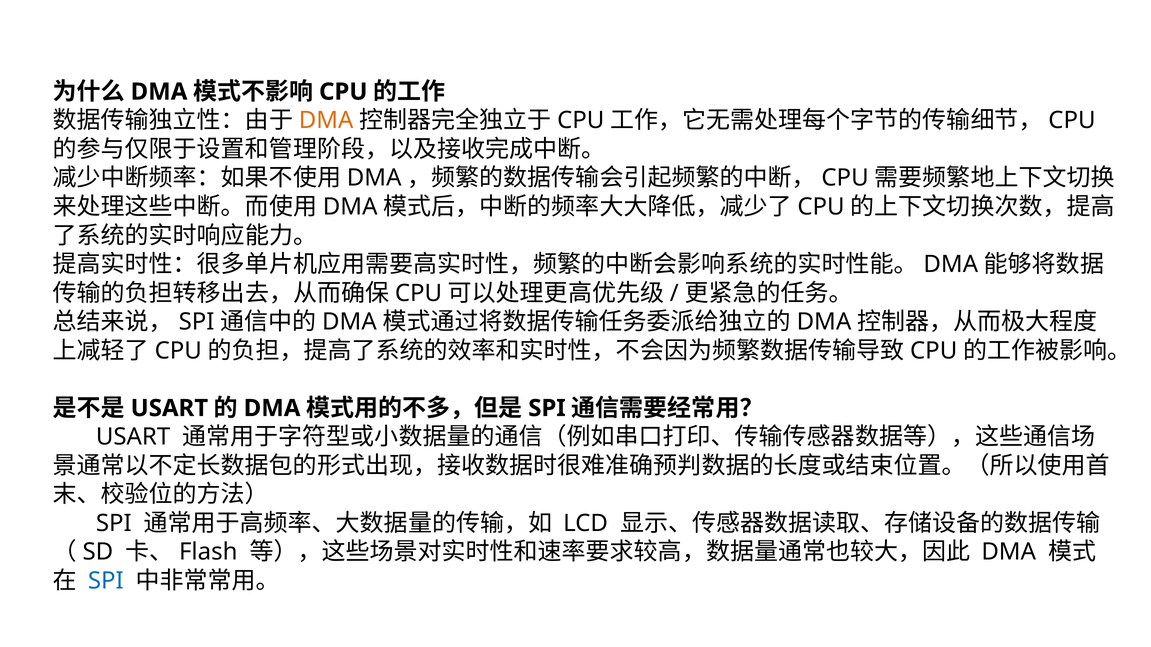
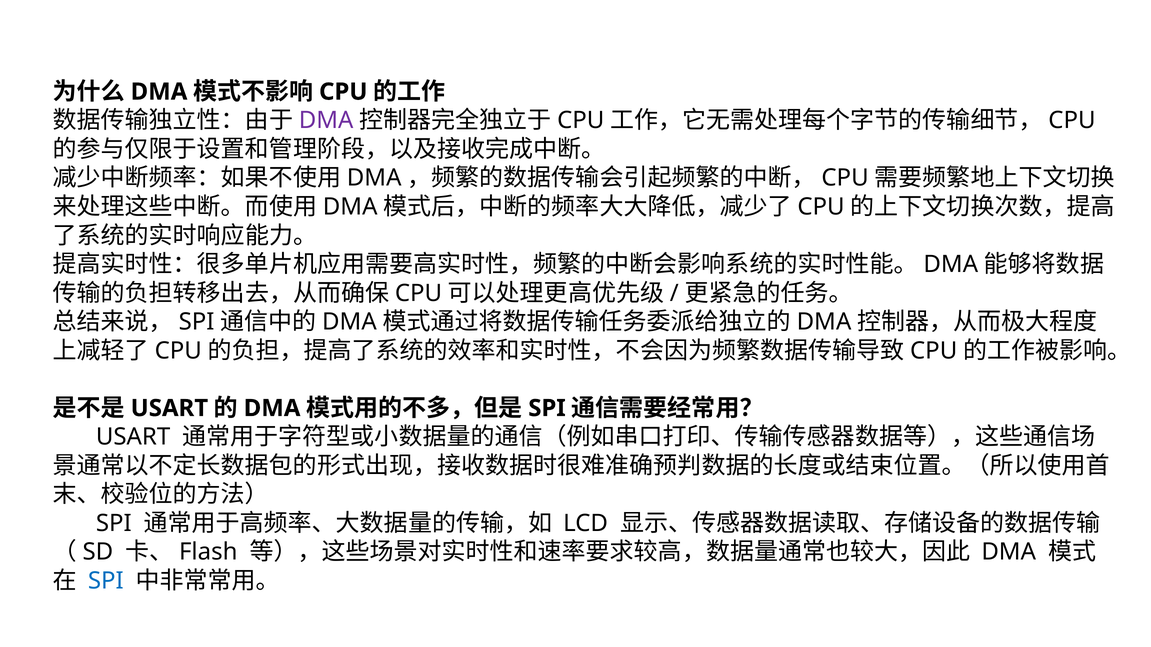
DMA at (326, 121) colour: orange -> purple
